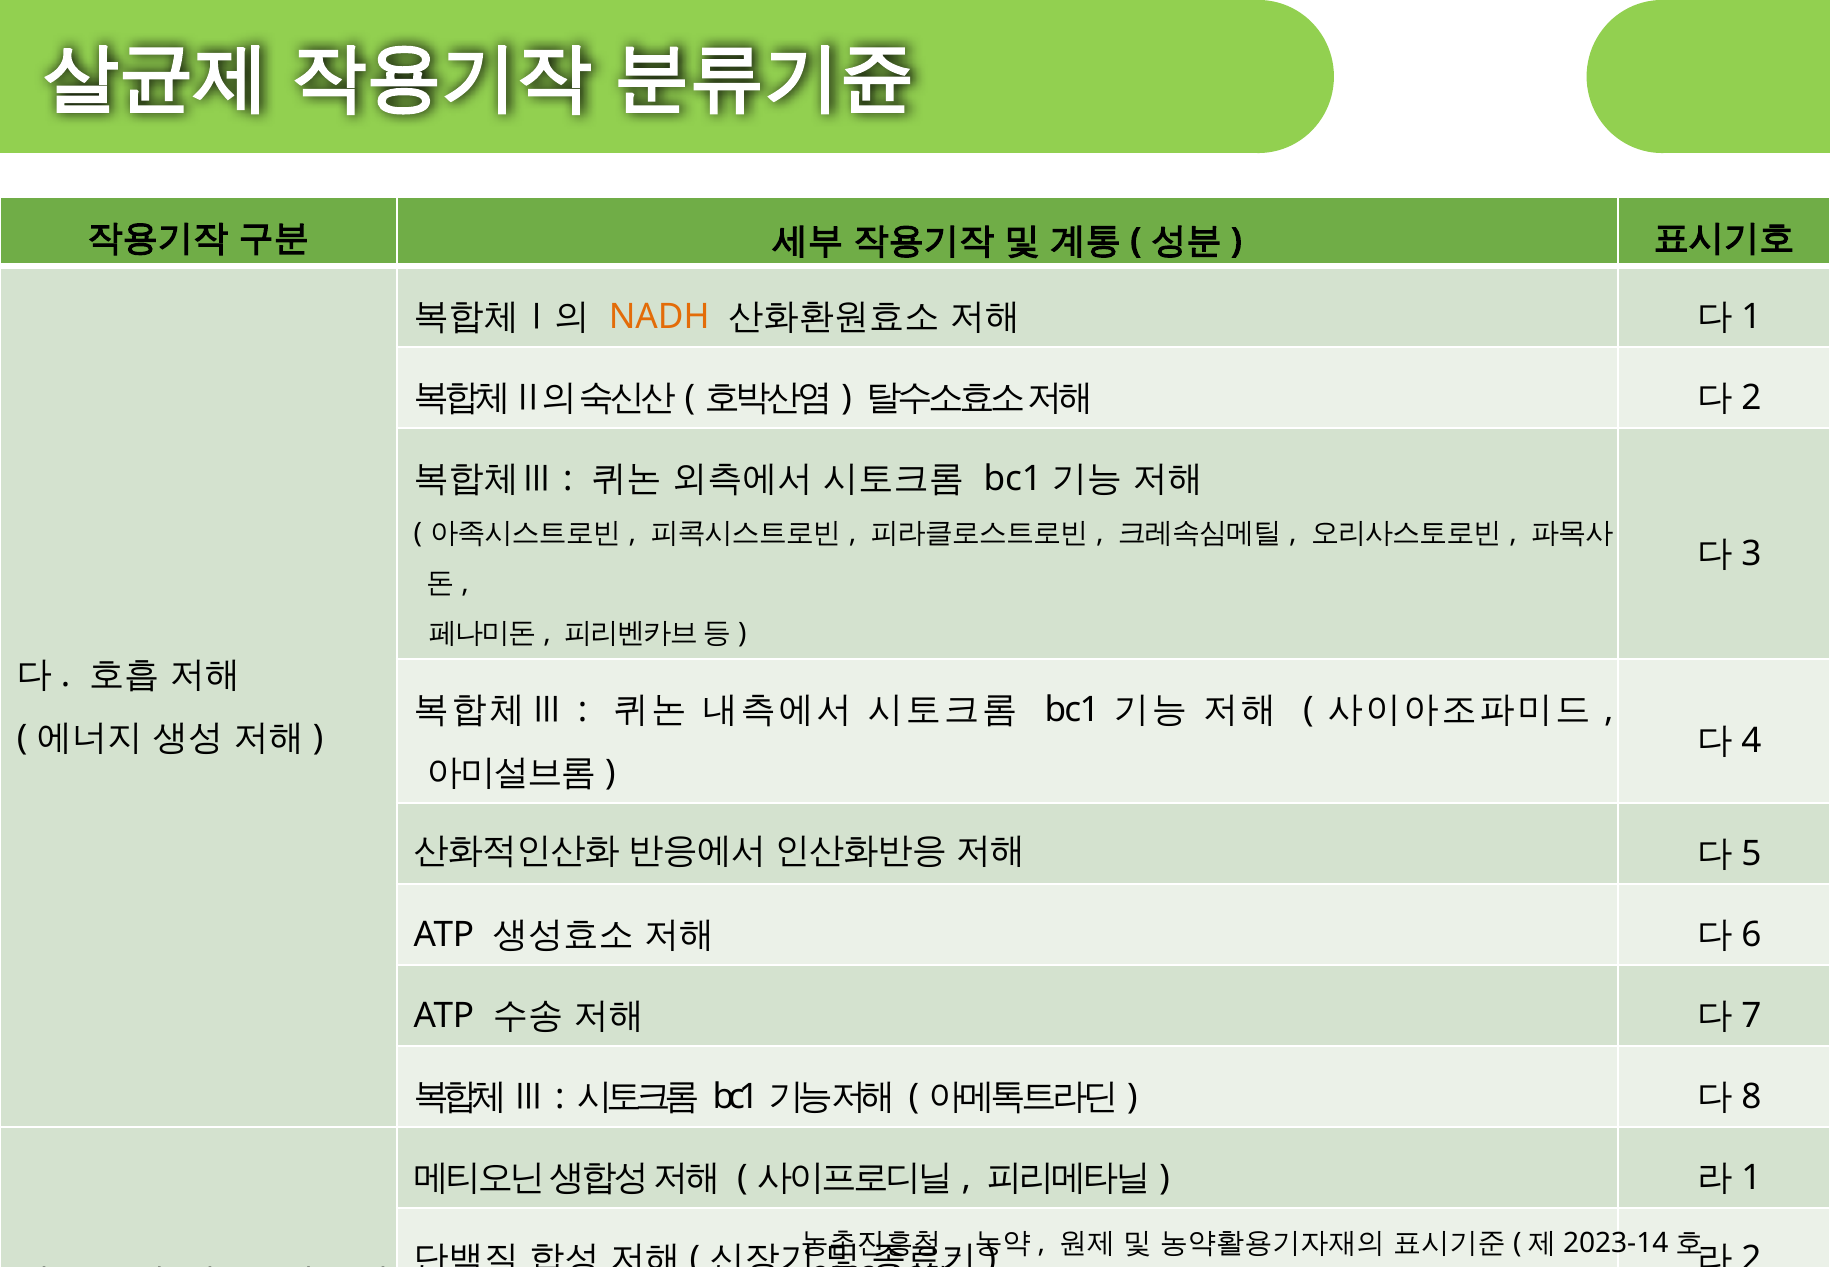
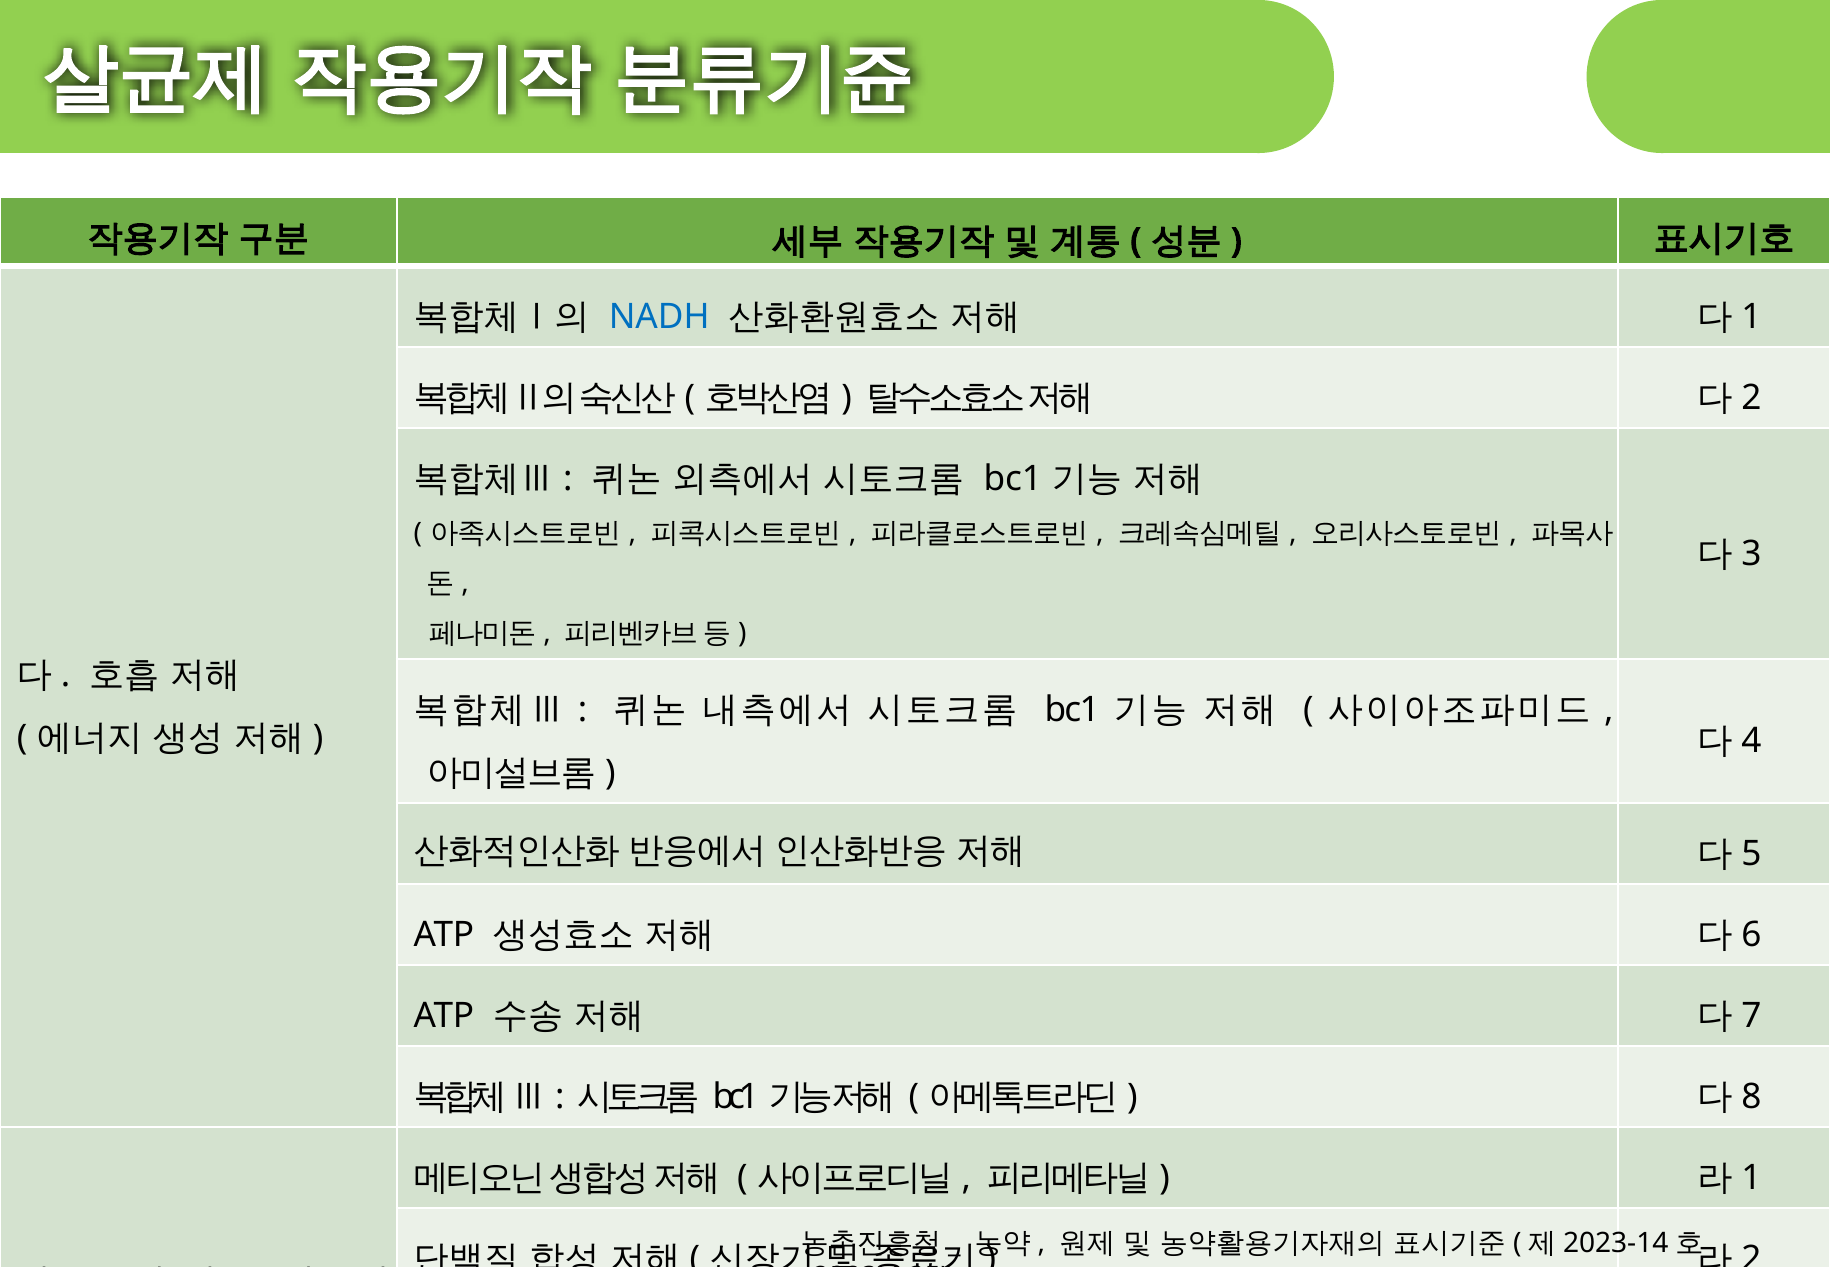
NADH colour: orange -> blue
